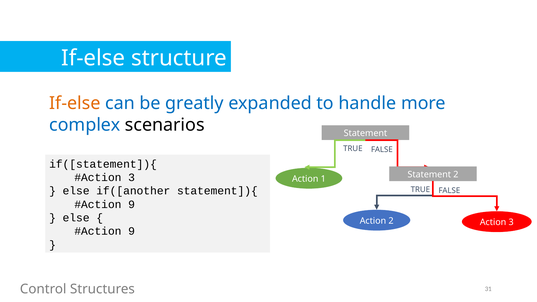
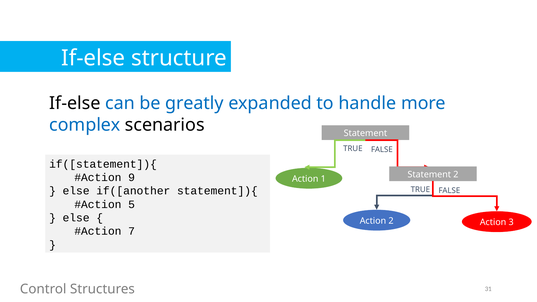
If-else at (75, 103) colour: orange -> black
3 at (132, 178): 3 -> 9
9 at (132, 204): 9 -> 5
9 at (132, 231): 9 -> 7
